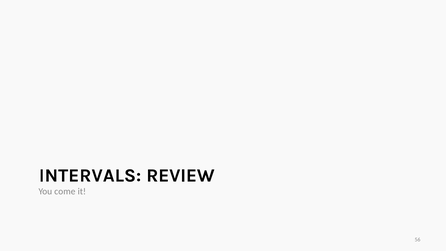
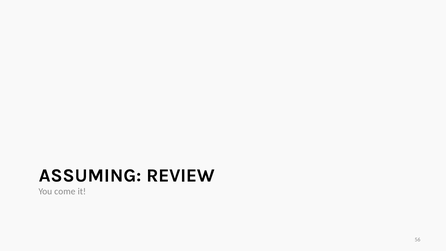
INTERVALS: INTERVALS -> ASSUMING
